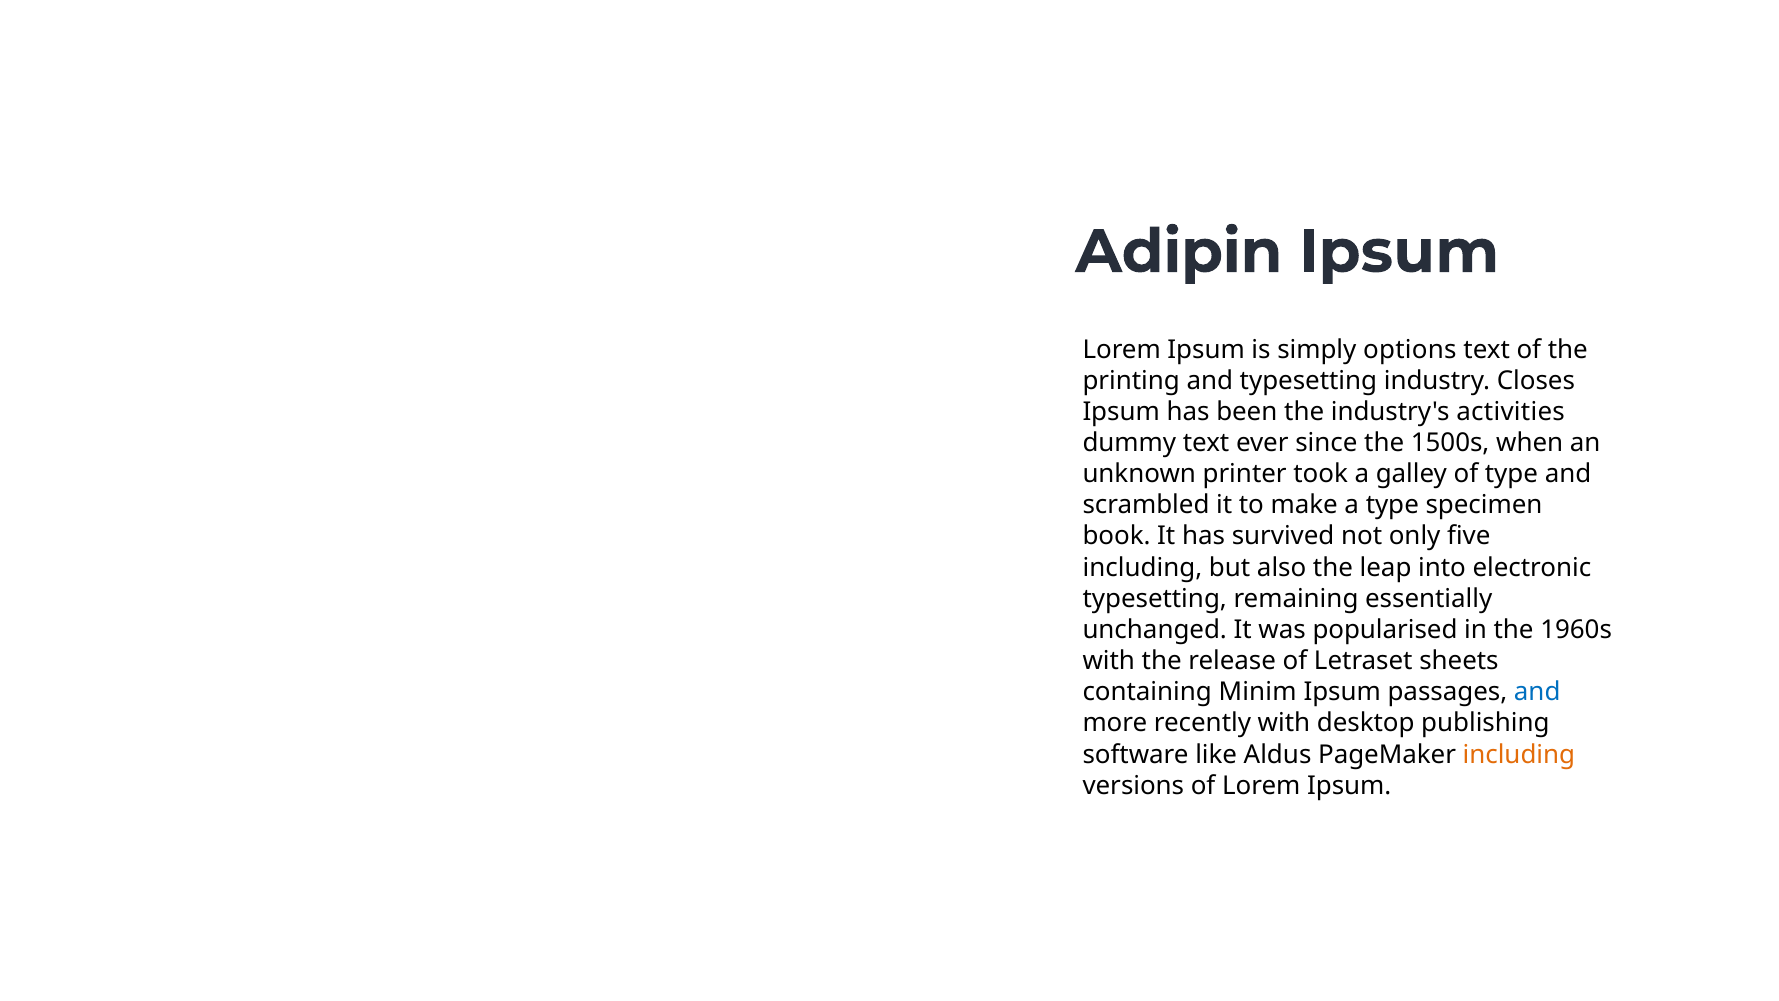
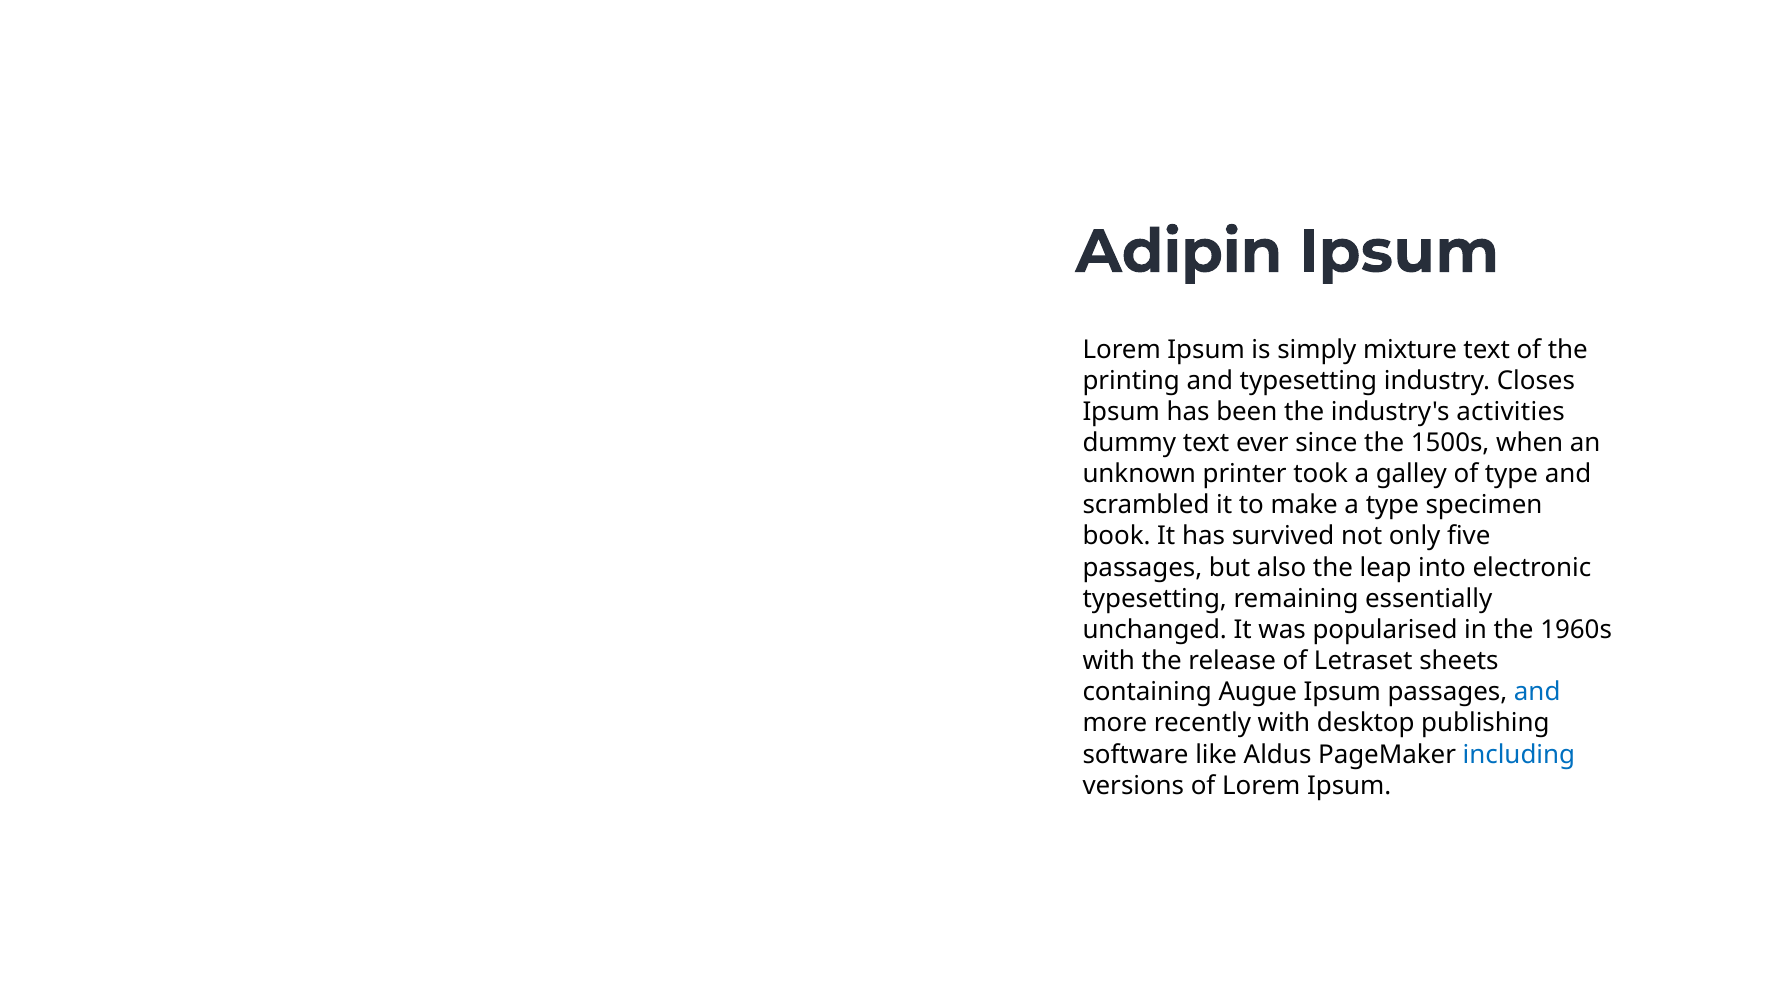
options: options -> mixture
including at (1142, 567): including -> passages
Minim: Minim -> Augue
including at (1519, 754) colour: orange -> blue
